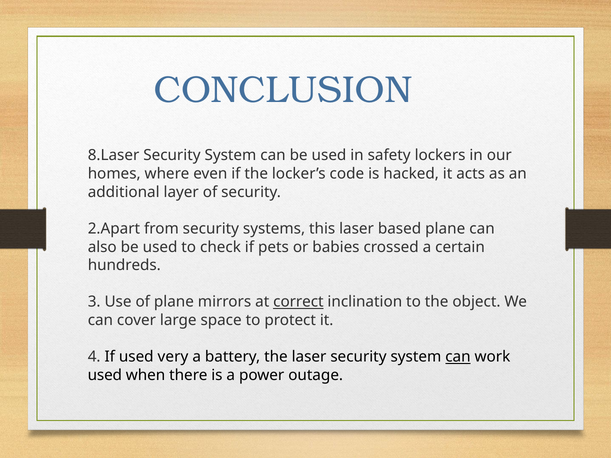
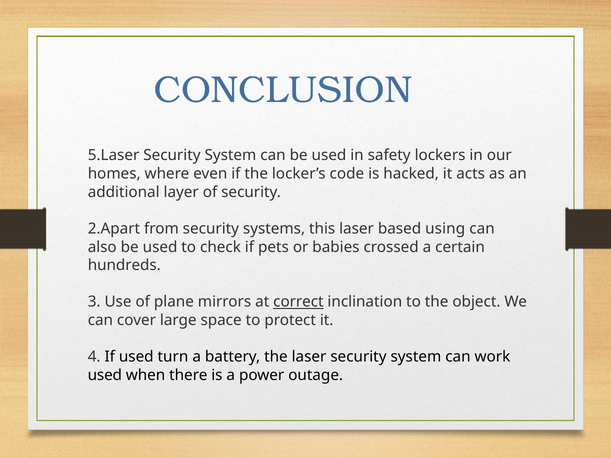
8.Laser: 8.Laser -> 5.Laser
based plane: plane -> using
very: very -> turn
can at (458, 357) underline: present -> none
